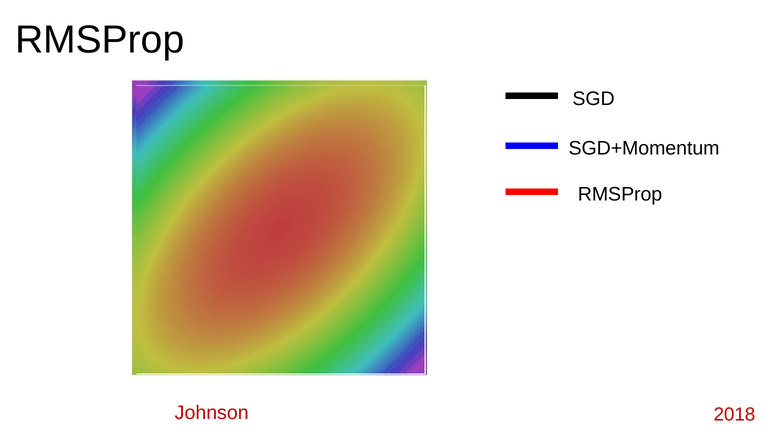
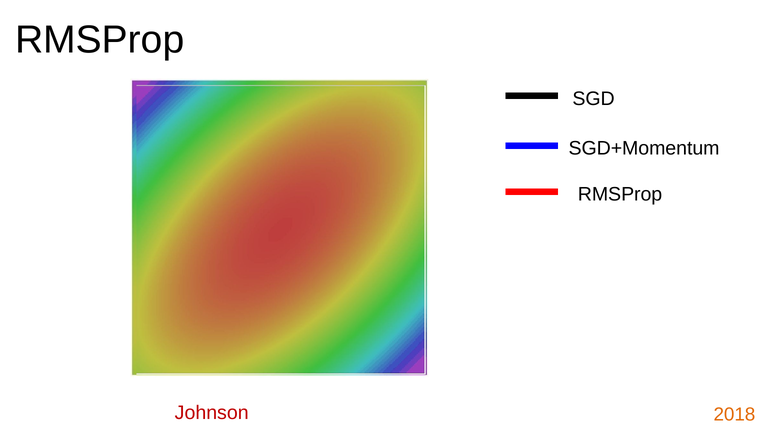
2018 colour: red -> orange
